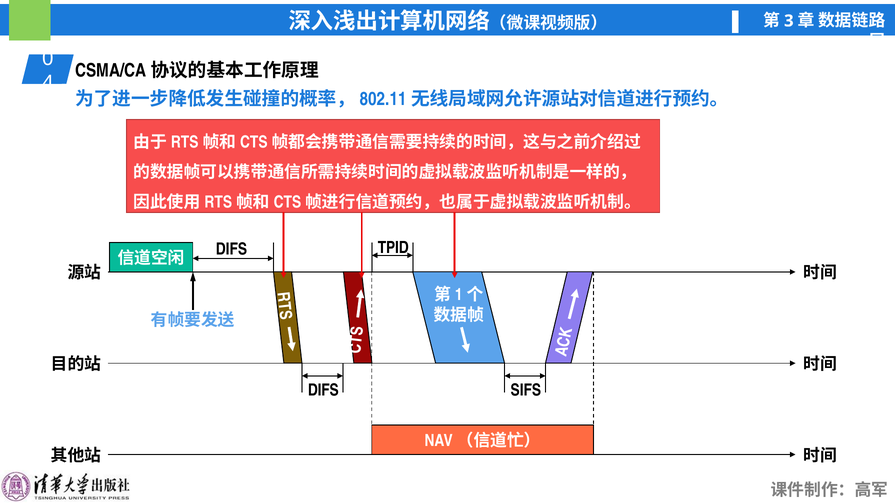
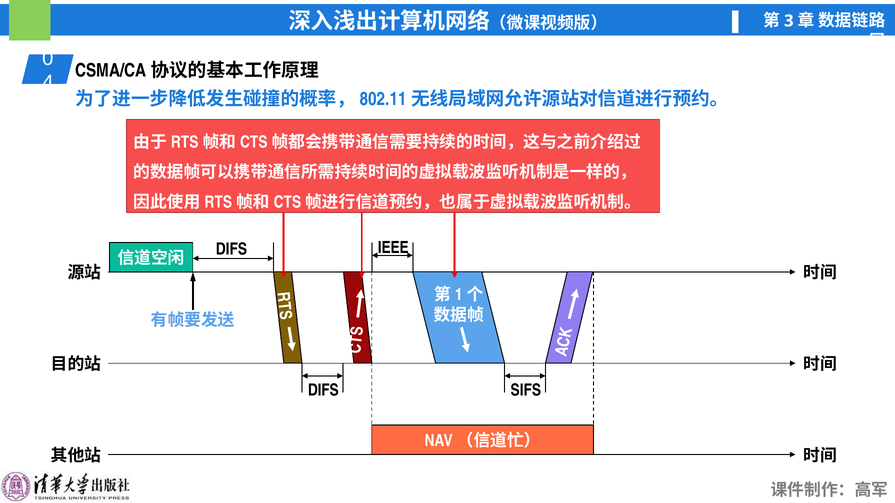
TPID: TPID -> IEEE
